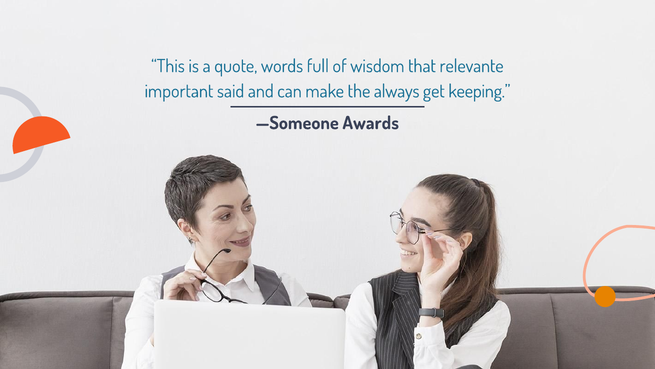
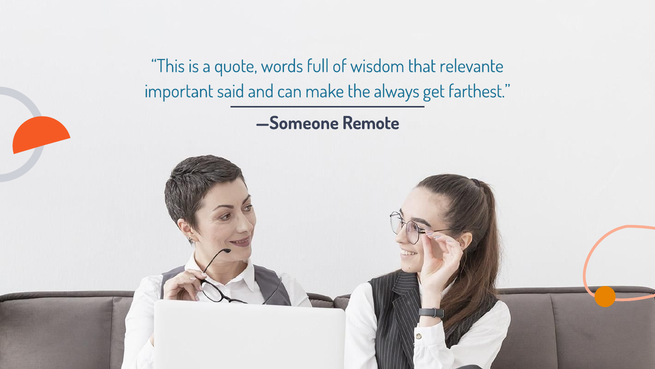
keeping: keeping -> farthest
Awards: Awards -> Remote
